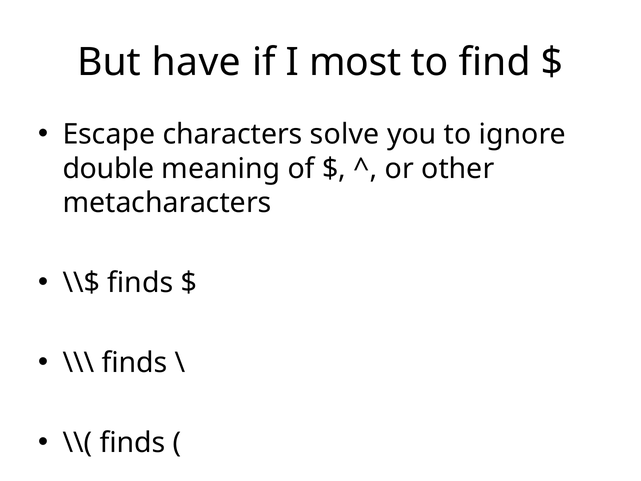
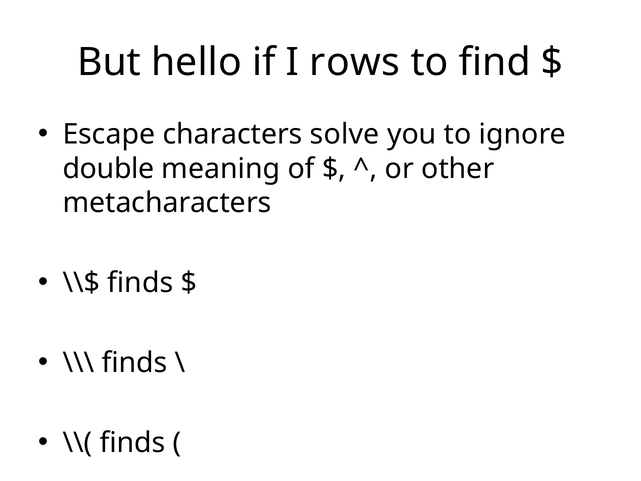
have: have -> hello
most: most -> rows
